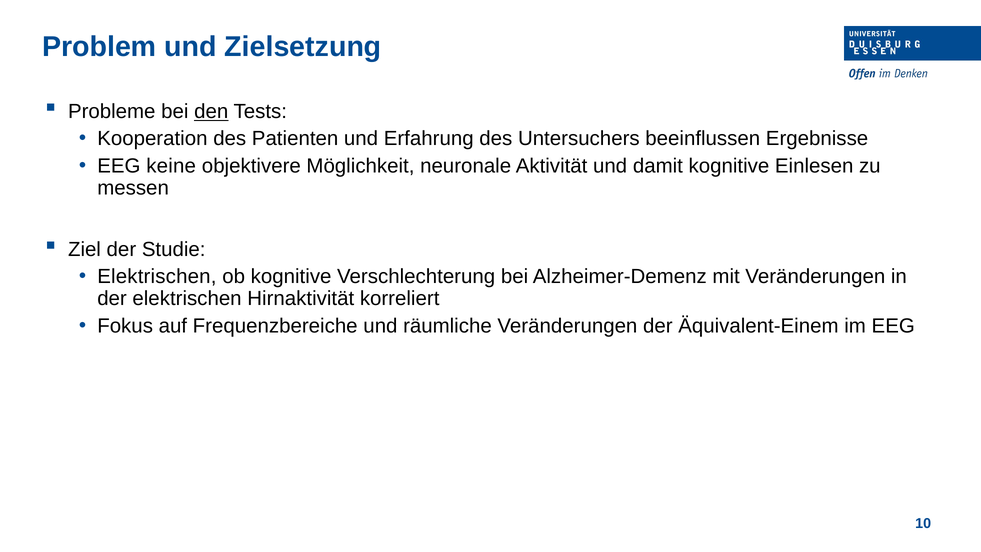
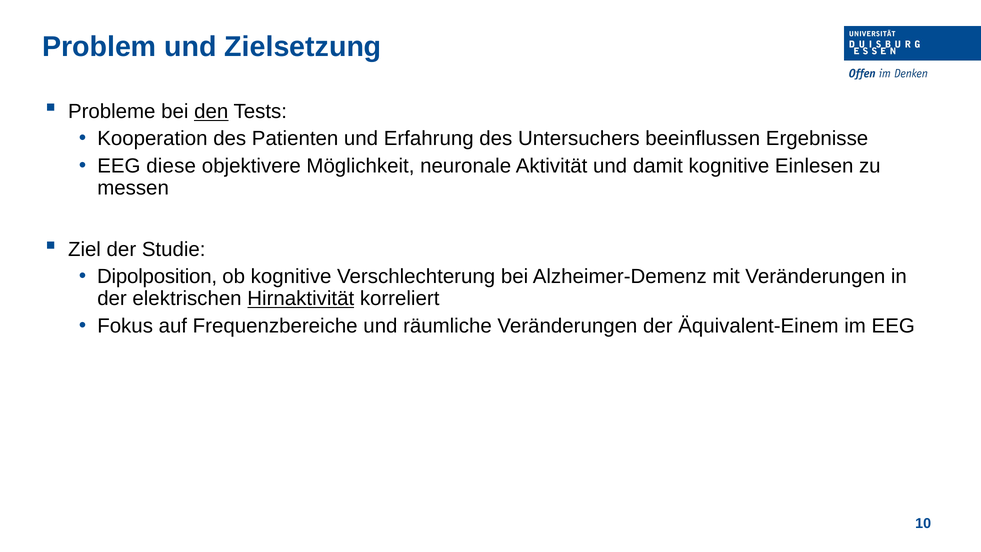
keine: keine -> diese
Elektrischen at (157, 276): Elektrischen -> Dipolposition
Hirnaktivität underline: none -> present
